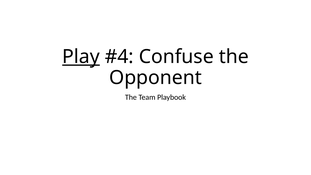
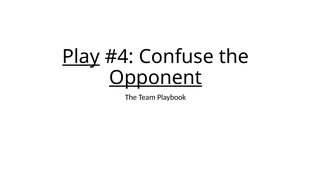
Opponent underline: none -> present
